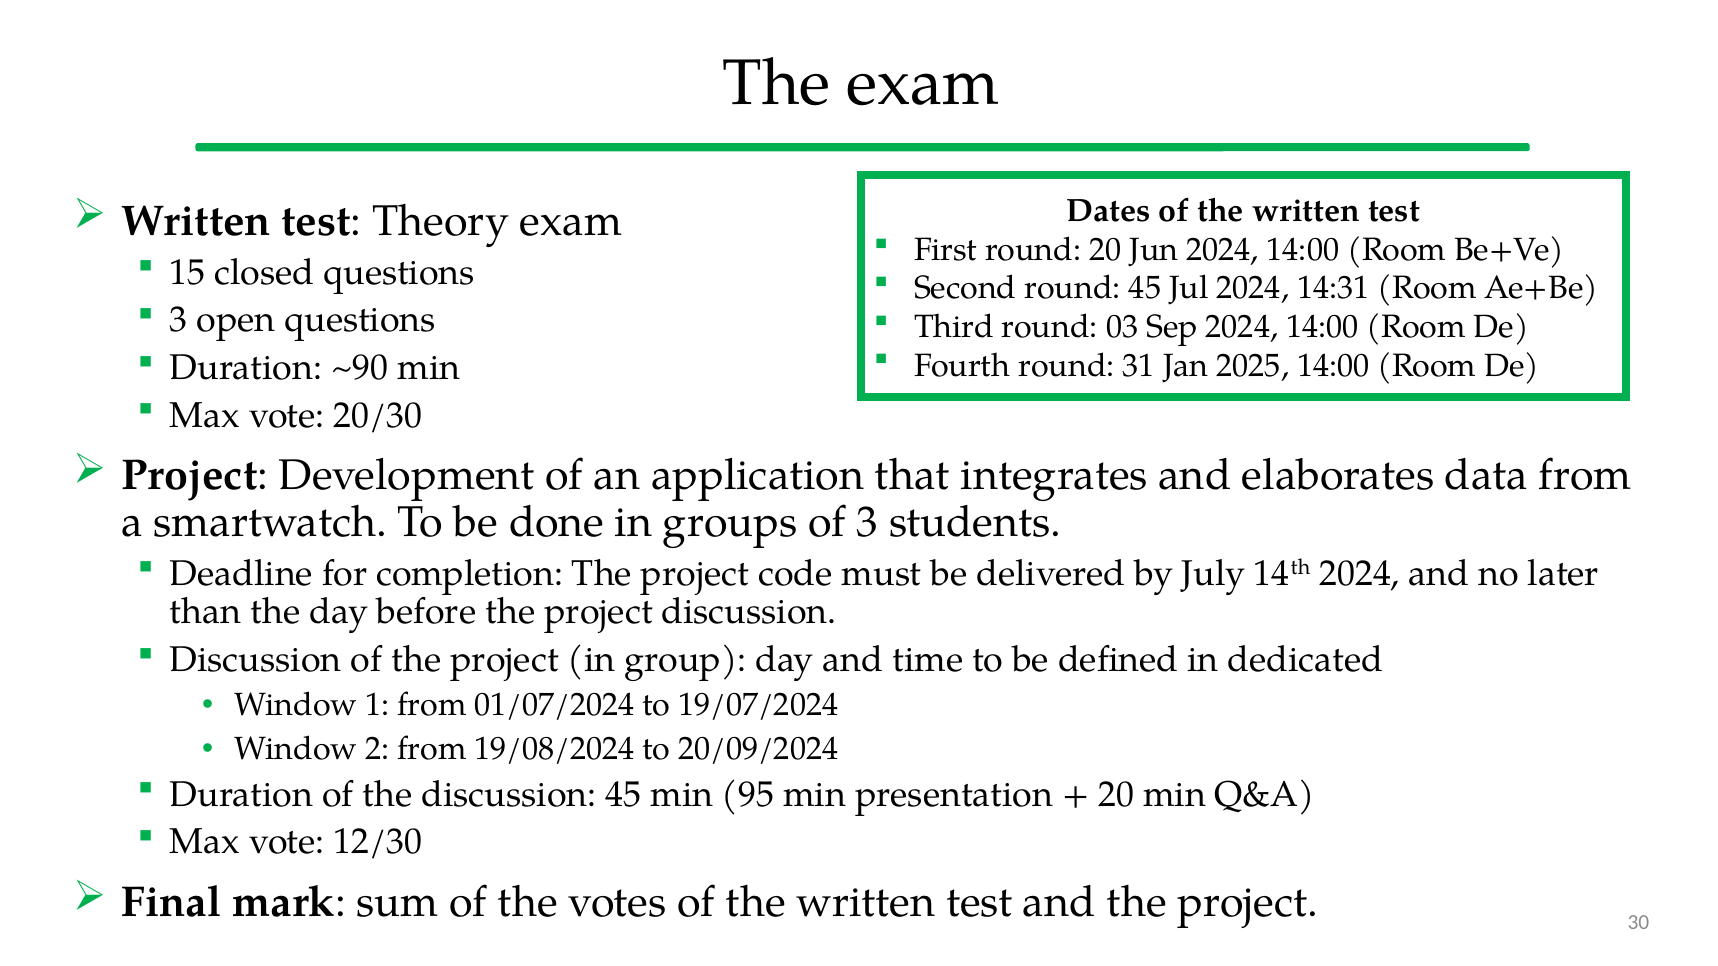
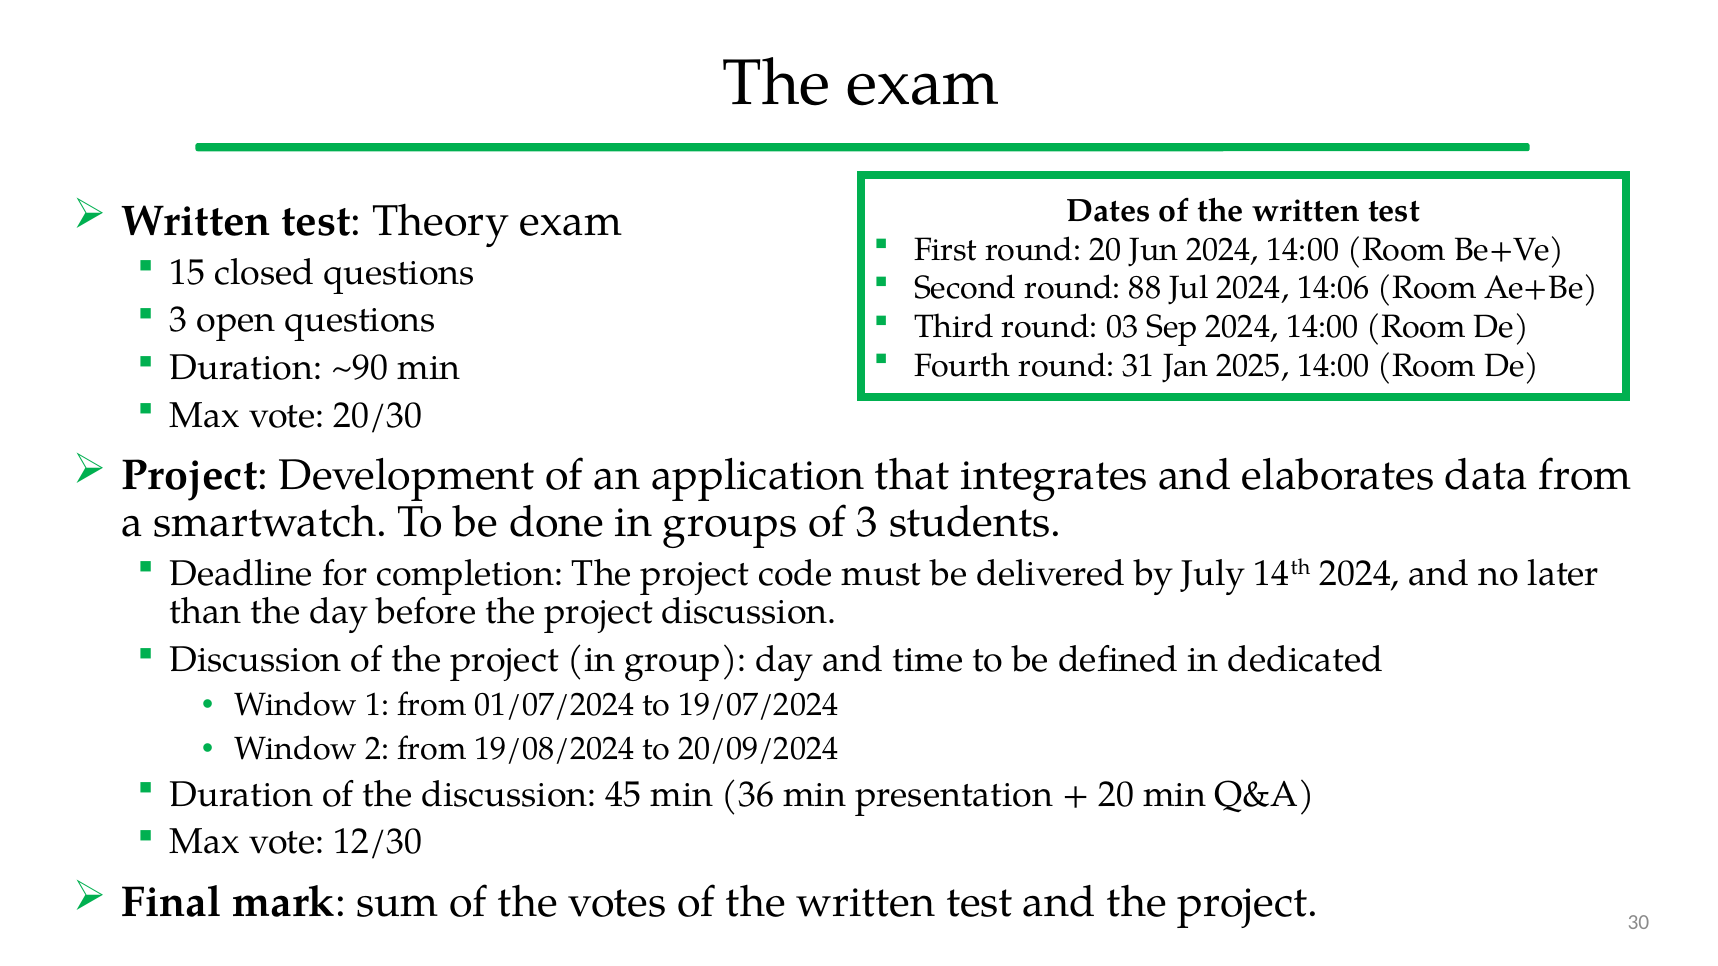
round 45: 45 -> 88
14:31: 14:31 -> 14:06
95: 95 -> 36
